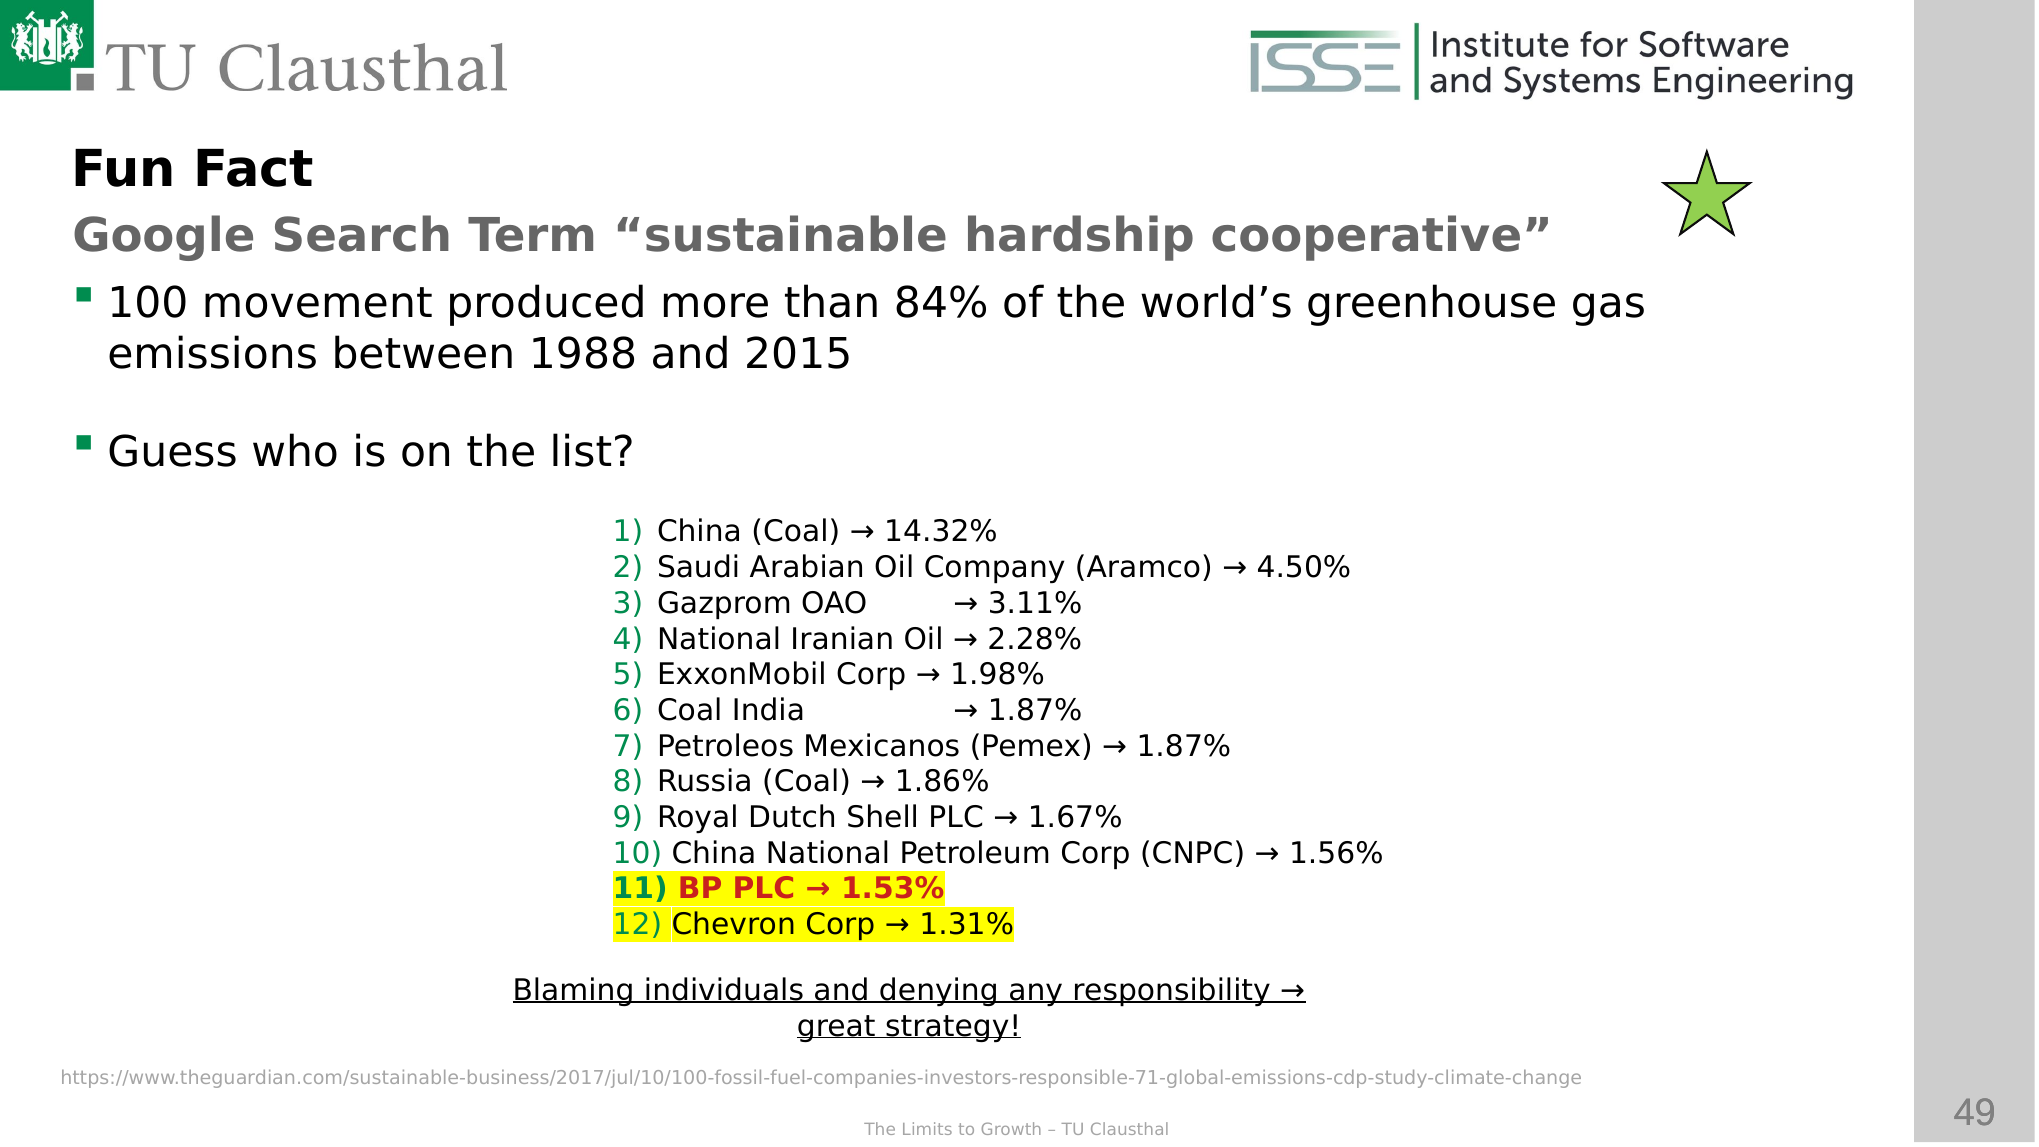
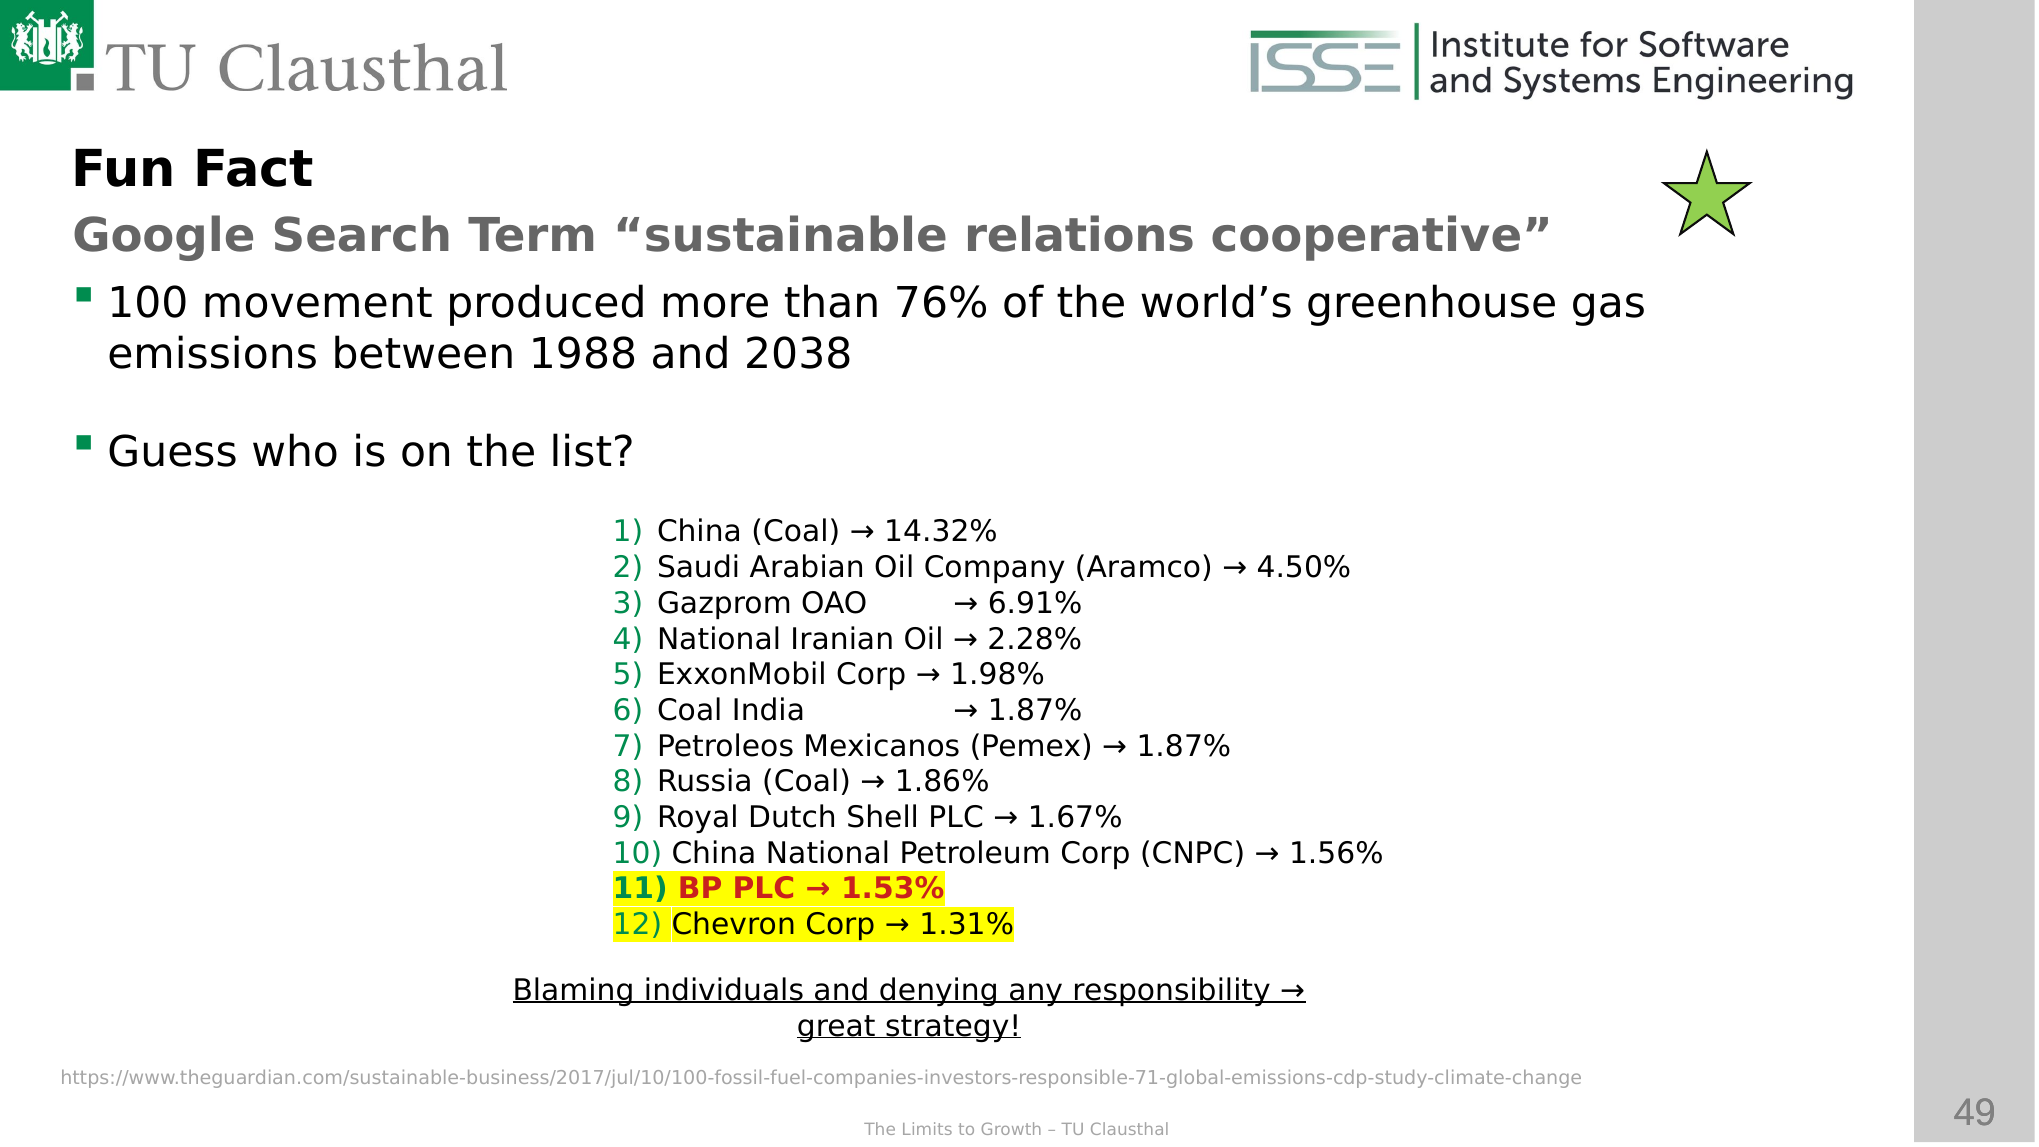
hardship: hardship -> relations
84%: 84% -> 76%
2015: 2015 -> 2038
3.11%: 3.11% -> 6.91%
